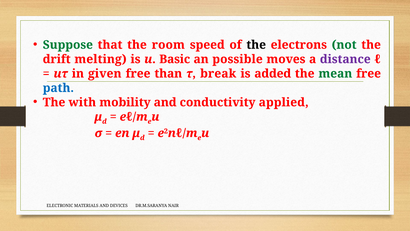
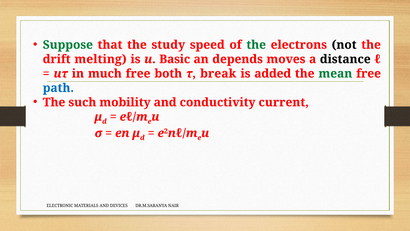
room: room -> study
the at (256, 45) colour: black -> green
not colour: green -> black
possible: possible -> depends
distance colour: purple -> black
given: given -> much
than: than -> both
with: with -> such
applied: applied -> current
